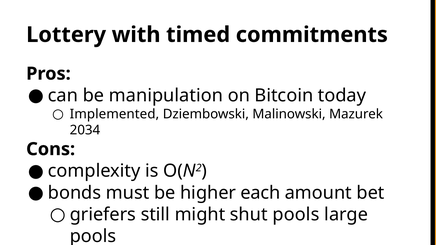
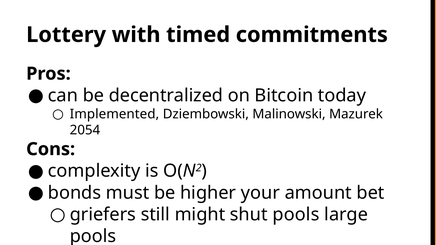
manipulation: manipulation -> decentralized
2034: 2034 -> 2054
each: each -> your
